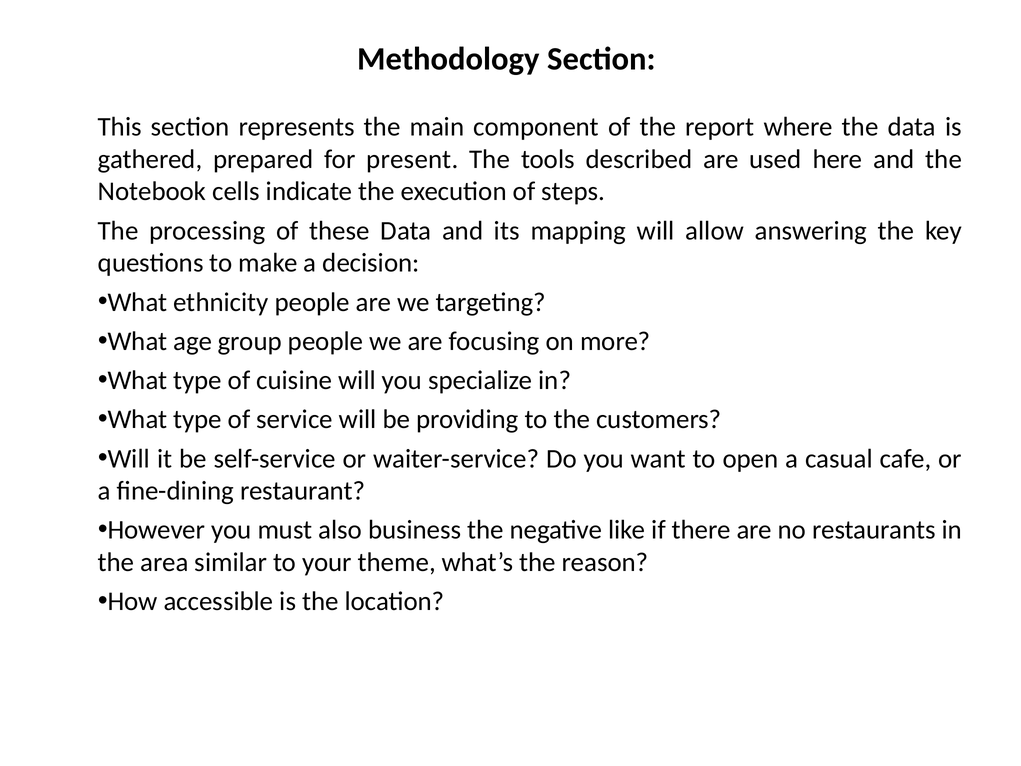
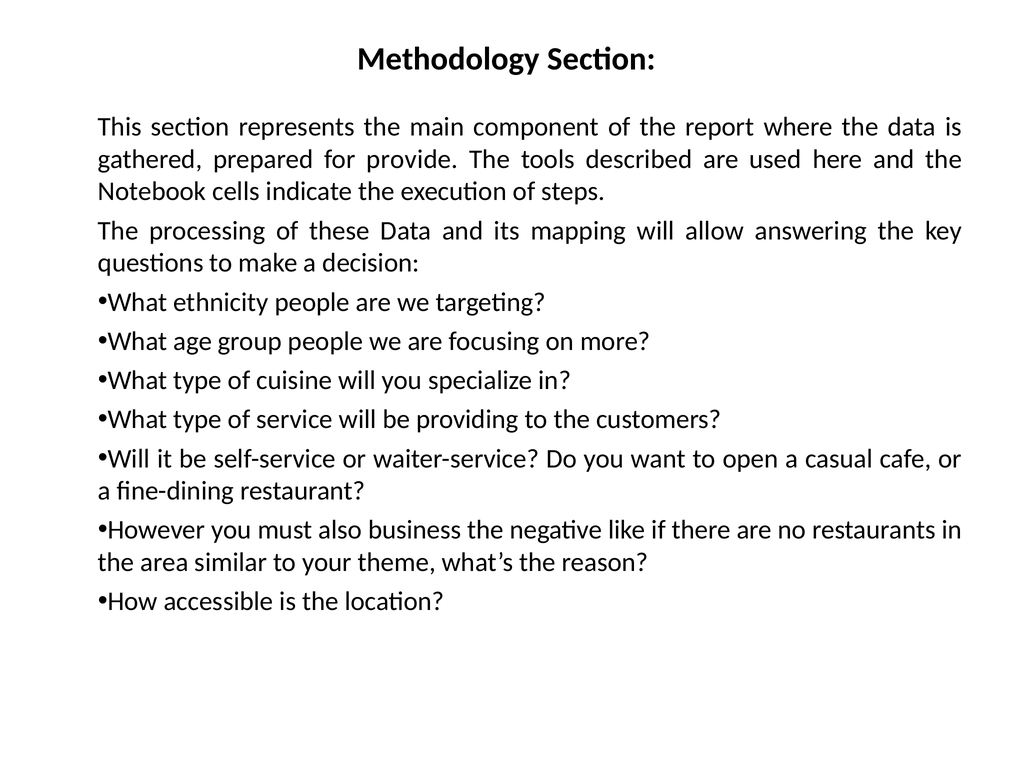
present: present -> provide
